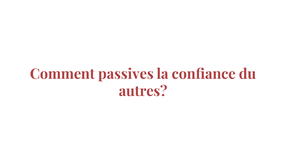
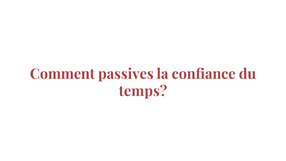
autres: autres -> temps
